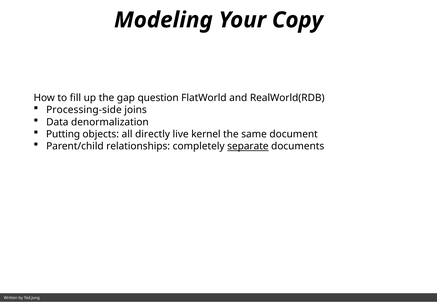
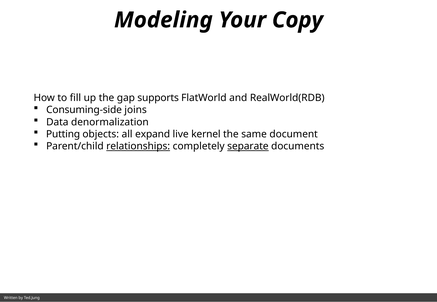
question: question -> supports
Processing-side: Processing-side -> Consuming-side
directly: directly -> expand
relationships underline: none -> present
